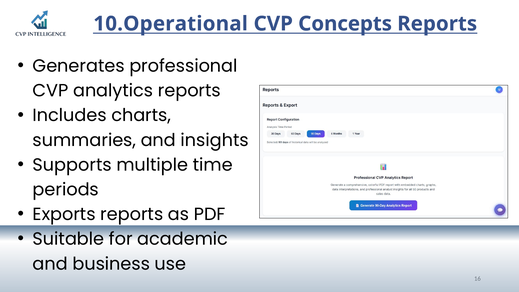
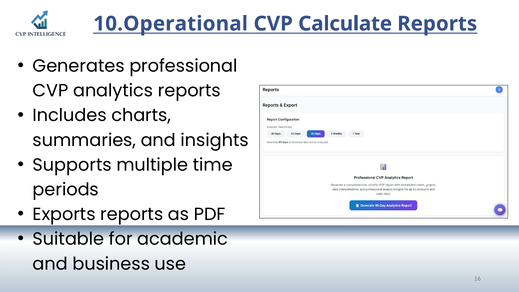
Concepts: Concepts -> Calculate
